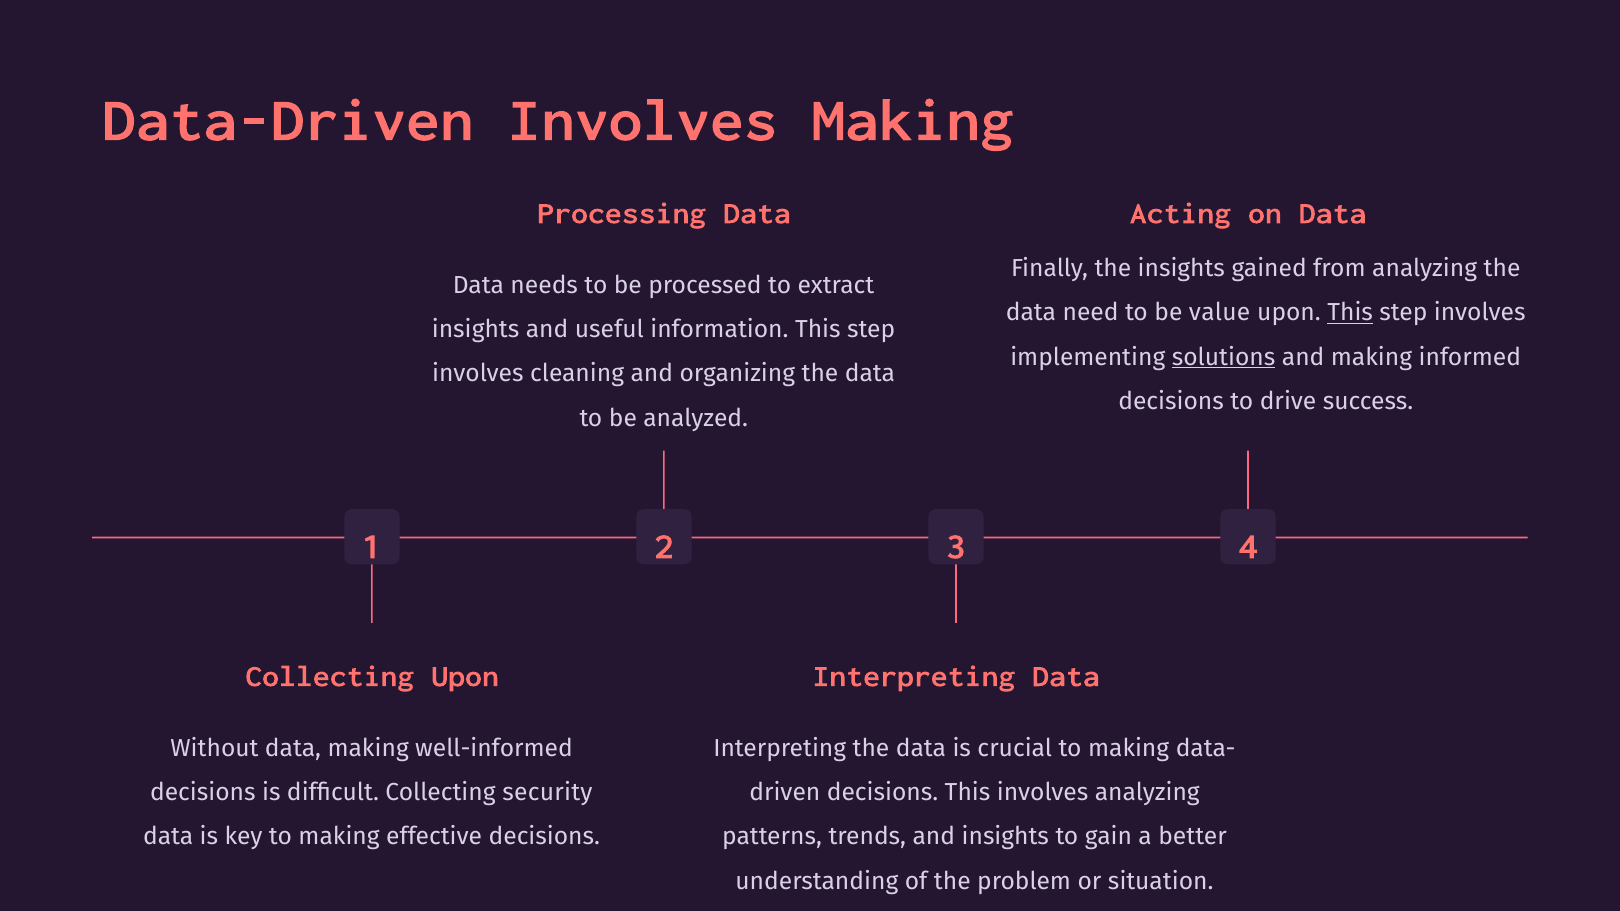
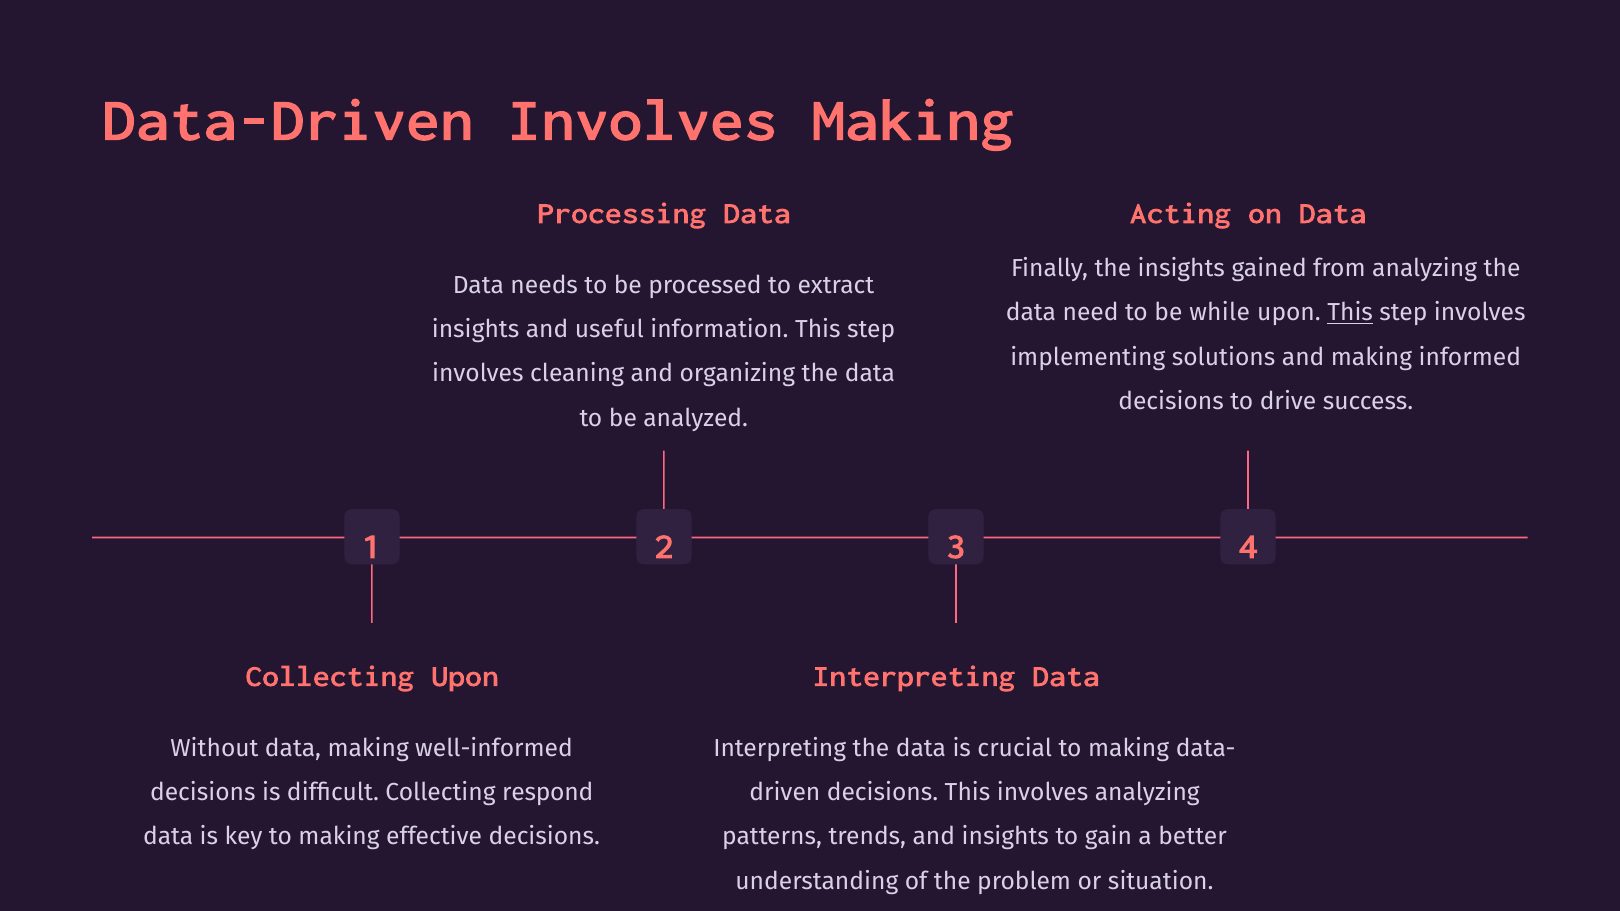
value: value -> while
solutions underline: present -> none
security: security -> respond
